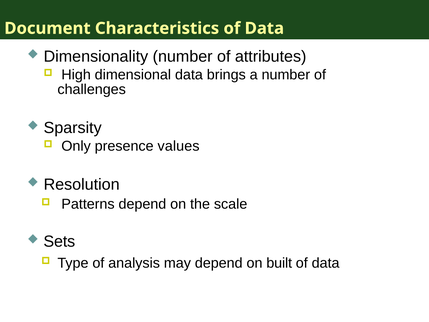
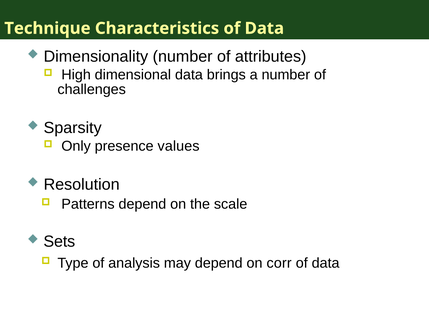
Document: Document -> Technique
built: built -> corr
